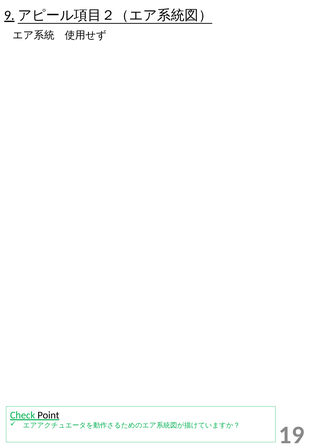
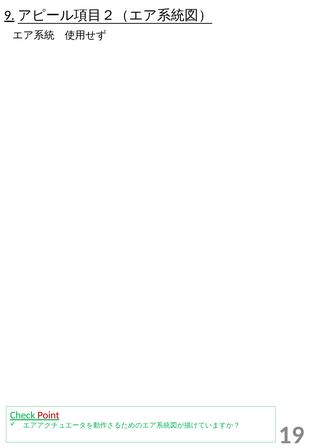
Point colour: black -> red
